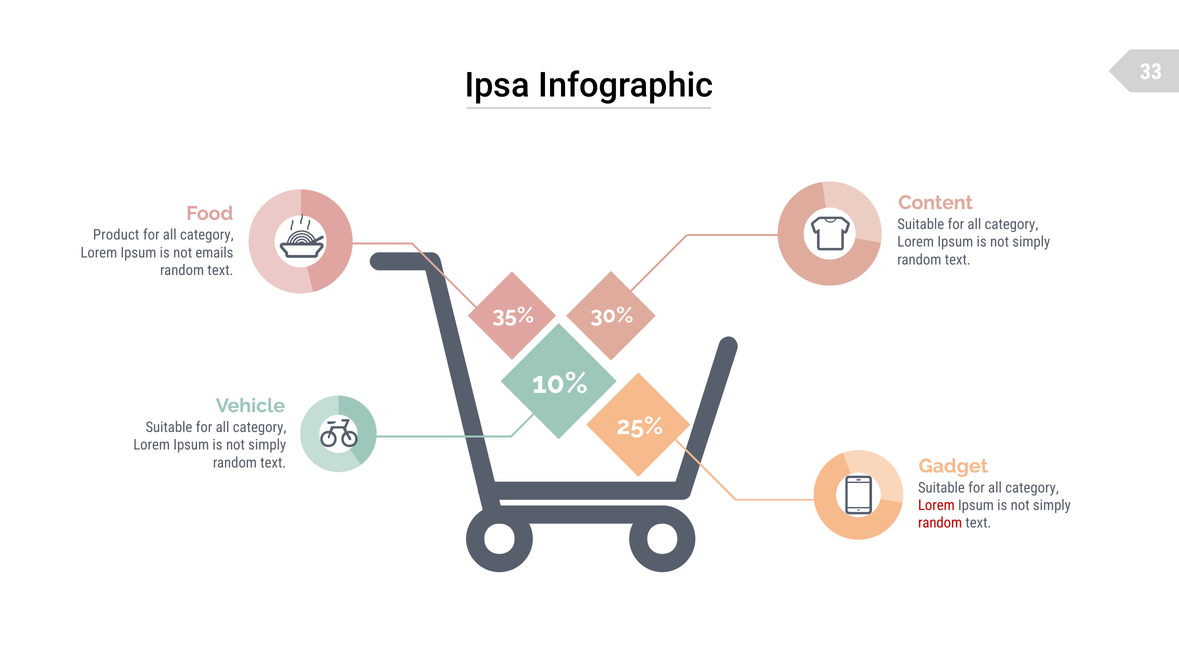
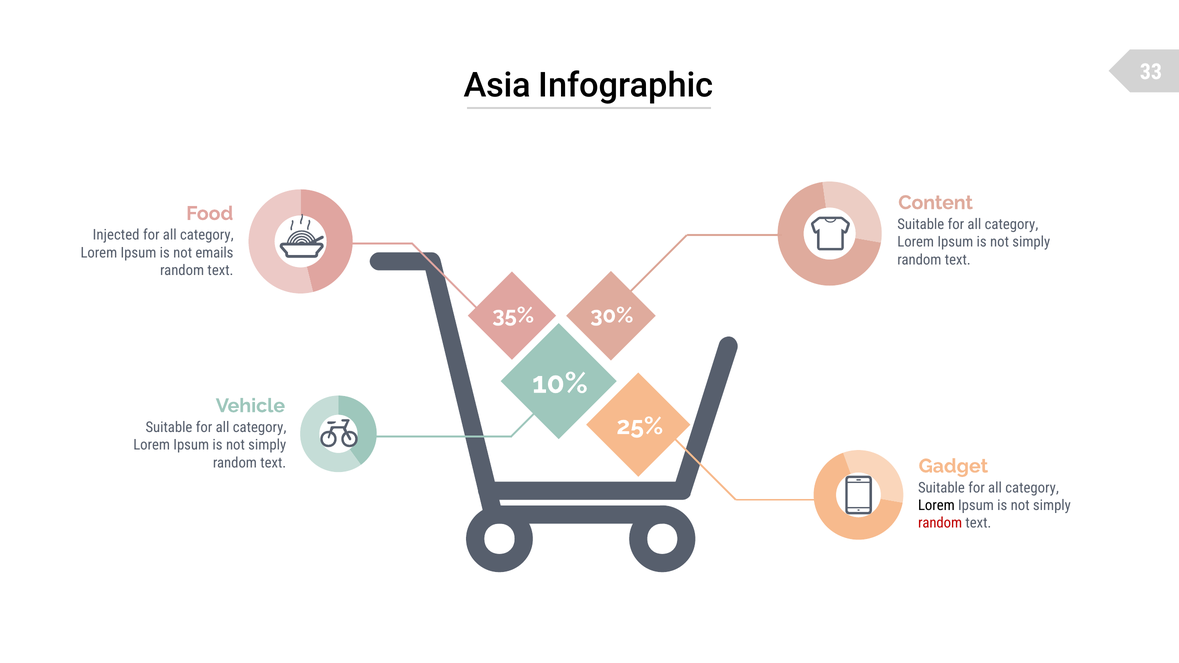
Ipsa: Ipsa -> Asia
Product: Product -> Injected
Lorem at (936, 505) colour: red -> black
